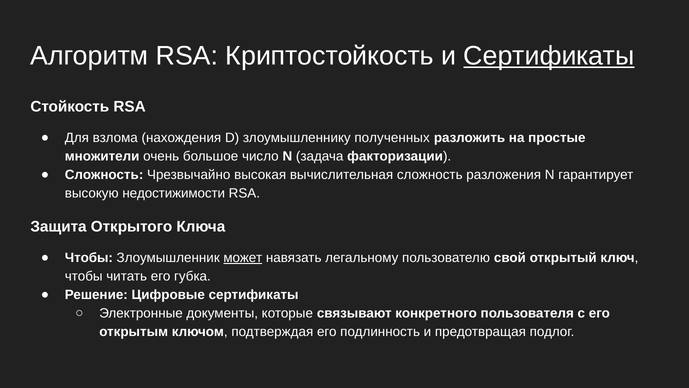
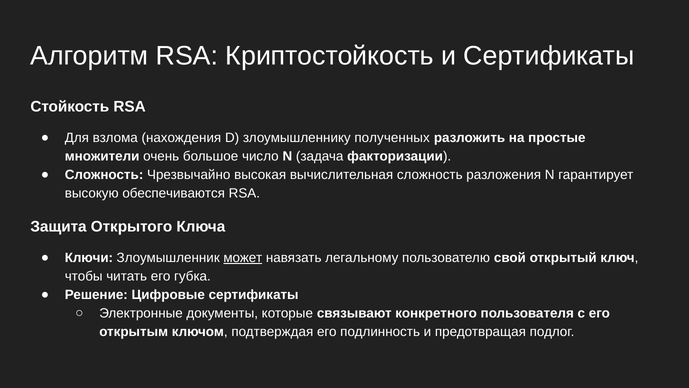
Сертификаты at (549, 56) underline: present -> none
недостижимости: недостижимости -> обеспечиваются
Чтобы at (89, 258): Чтобы -> Ключи
